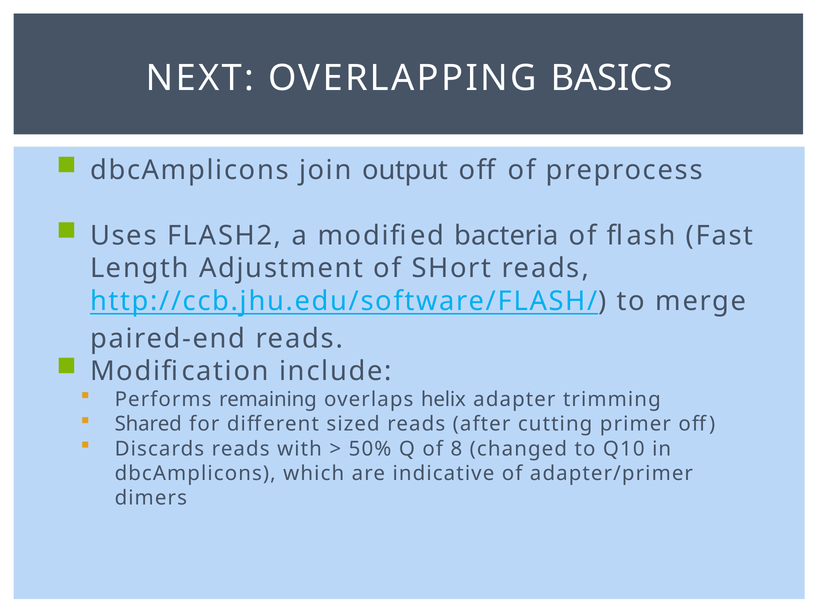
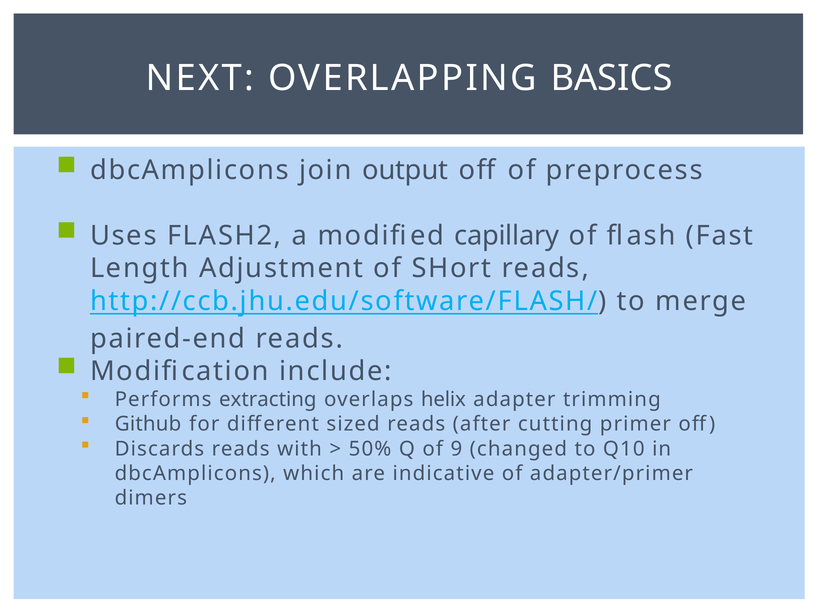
bacteria: bacteria -> capillary
remaining: remaining -> extracting
Shared: Shared -> Github
8: 8 -> 9
